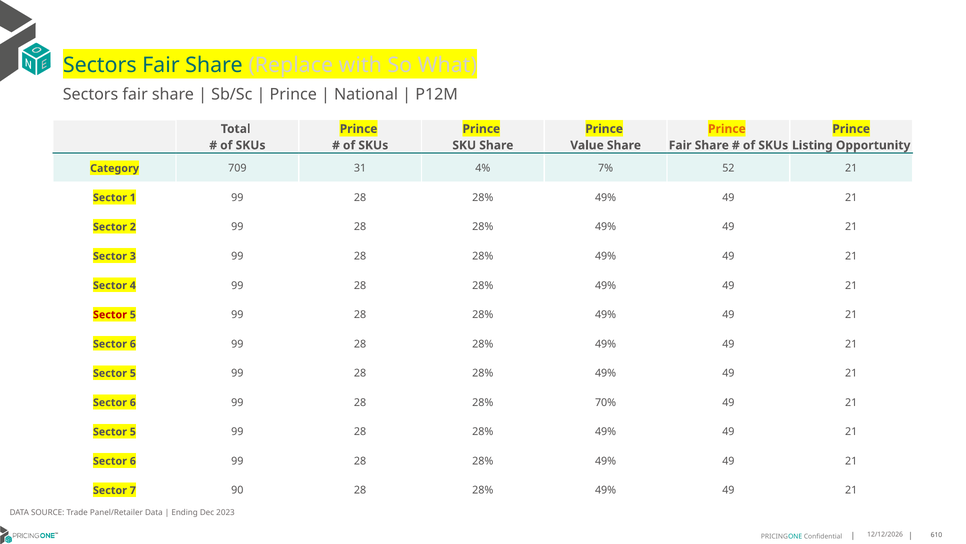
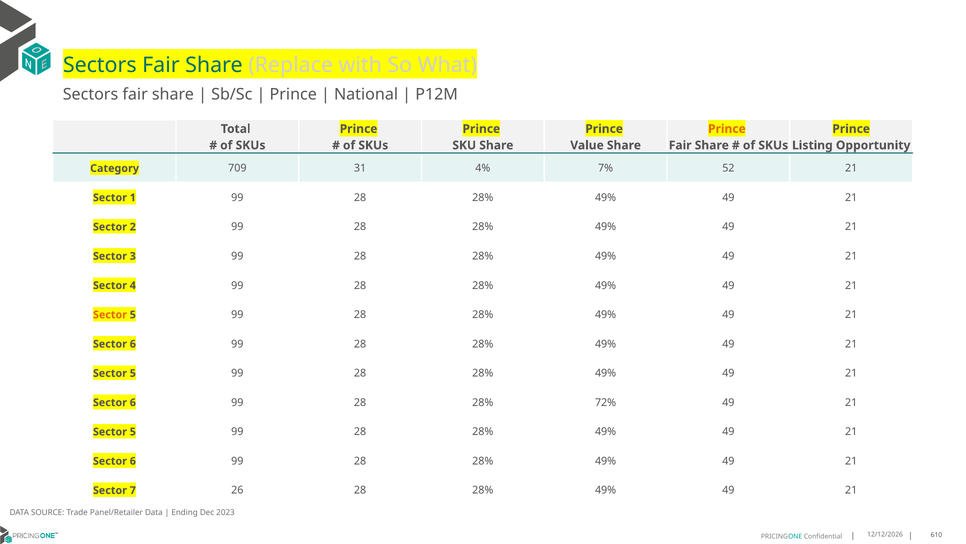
Sector at (110, 314) colour: red -> orange
70%: 70% -> 72%
90: 90 -> 26
